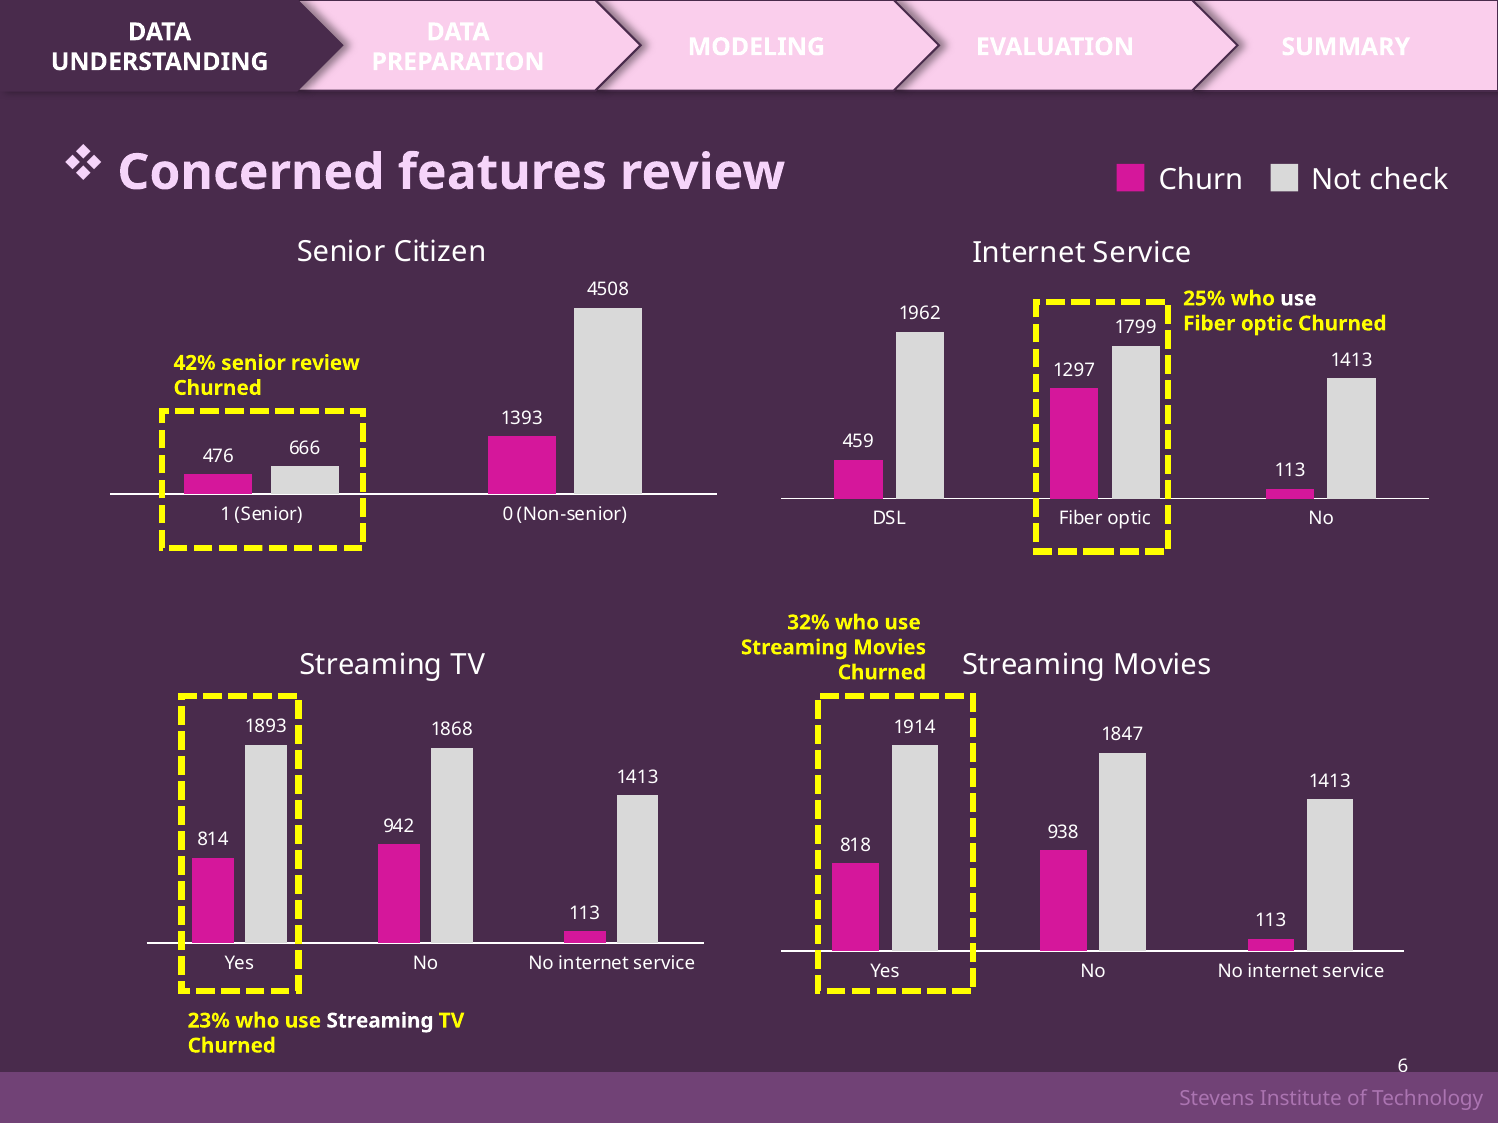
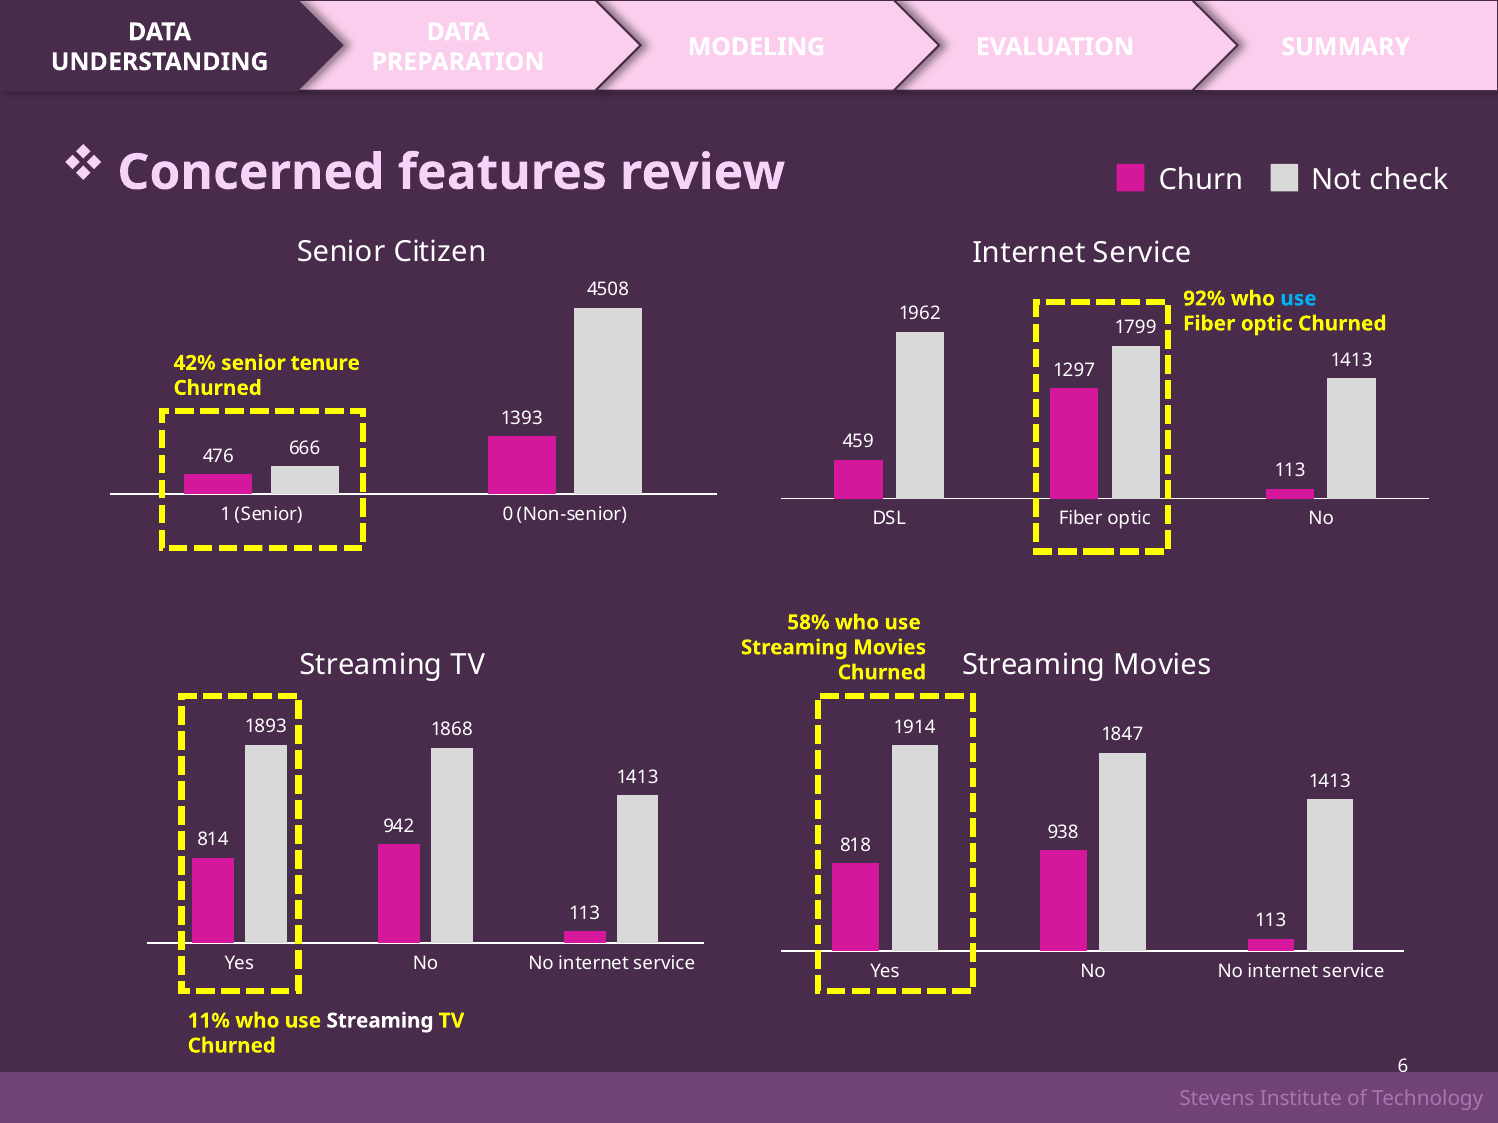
25%: 25% -> 92%
use at (1298, 299) colour: white -> light blue
senior review: review -> tenure
32%: 32% -> 58%
23%: 23% -> 11%
